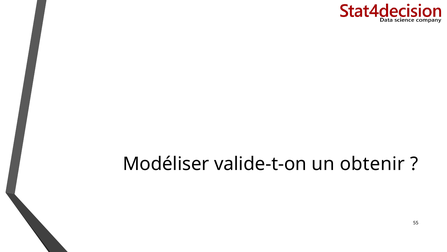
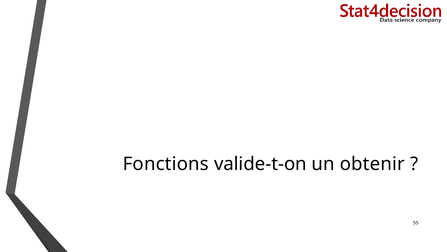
Modéliser: Modéliser -> Fonctions
